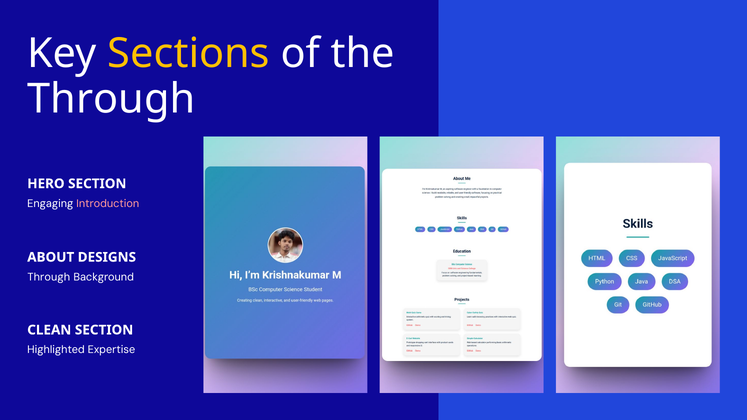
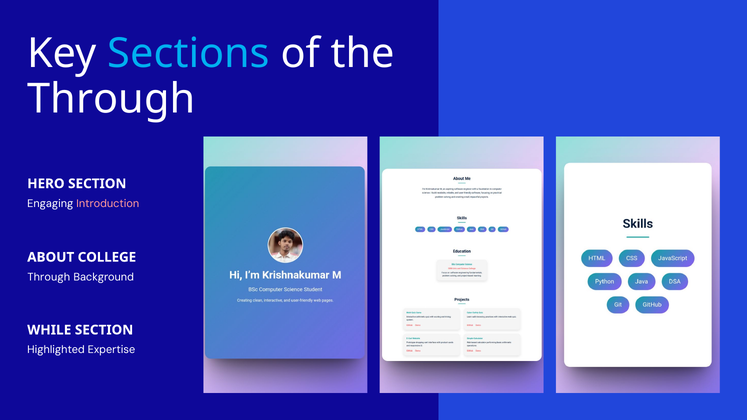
Sections colour: yellow -> light blue
DESIGNS: DESIGNS -> COLLEGE
CLEAN: CLEAN -> WHILE
